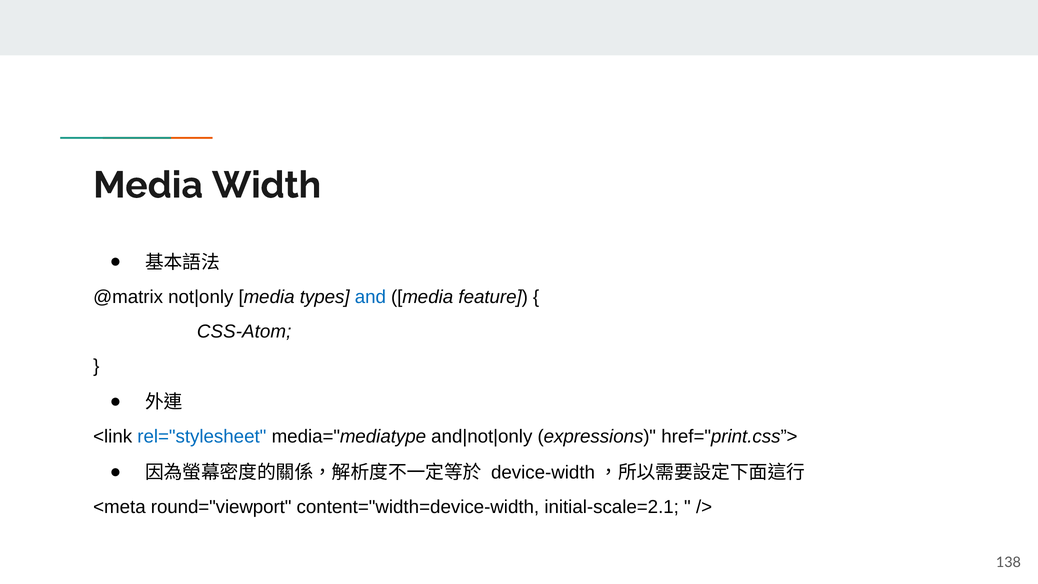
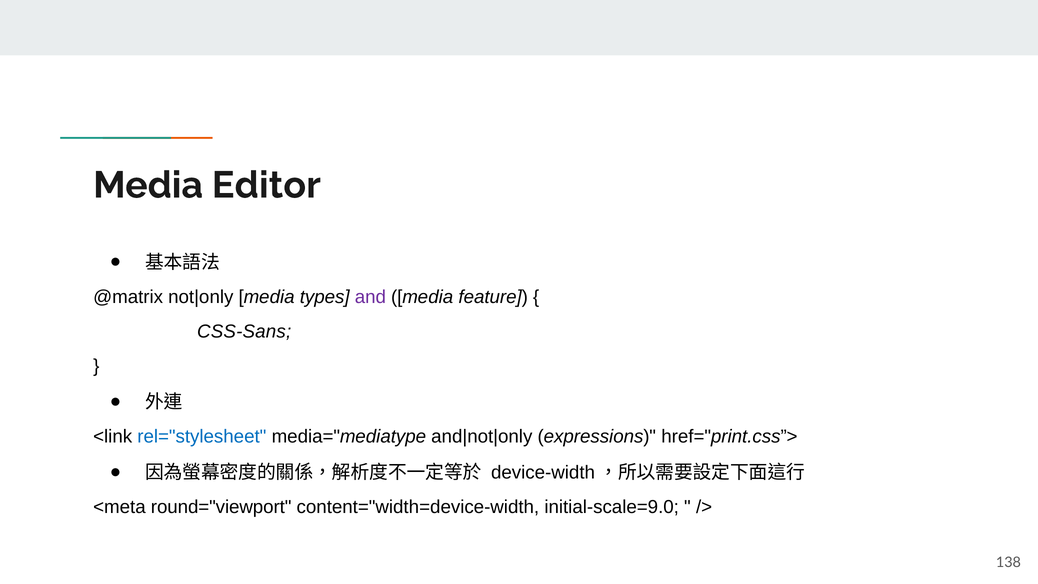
Width: Width -> Editor
and colour: blue -> purple
CSS-Atom: CSS-Atom -> CSS-Sans
initial-scale=2.1: initial-scale=2.1 -> initial-scale=9.0
